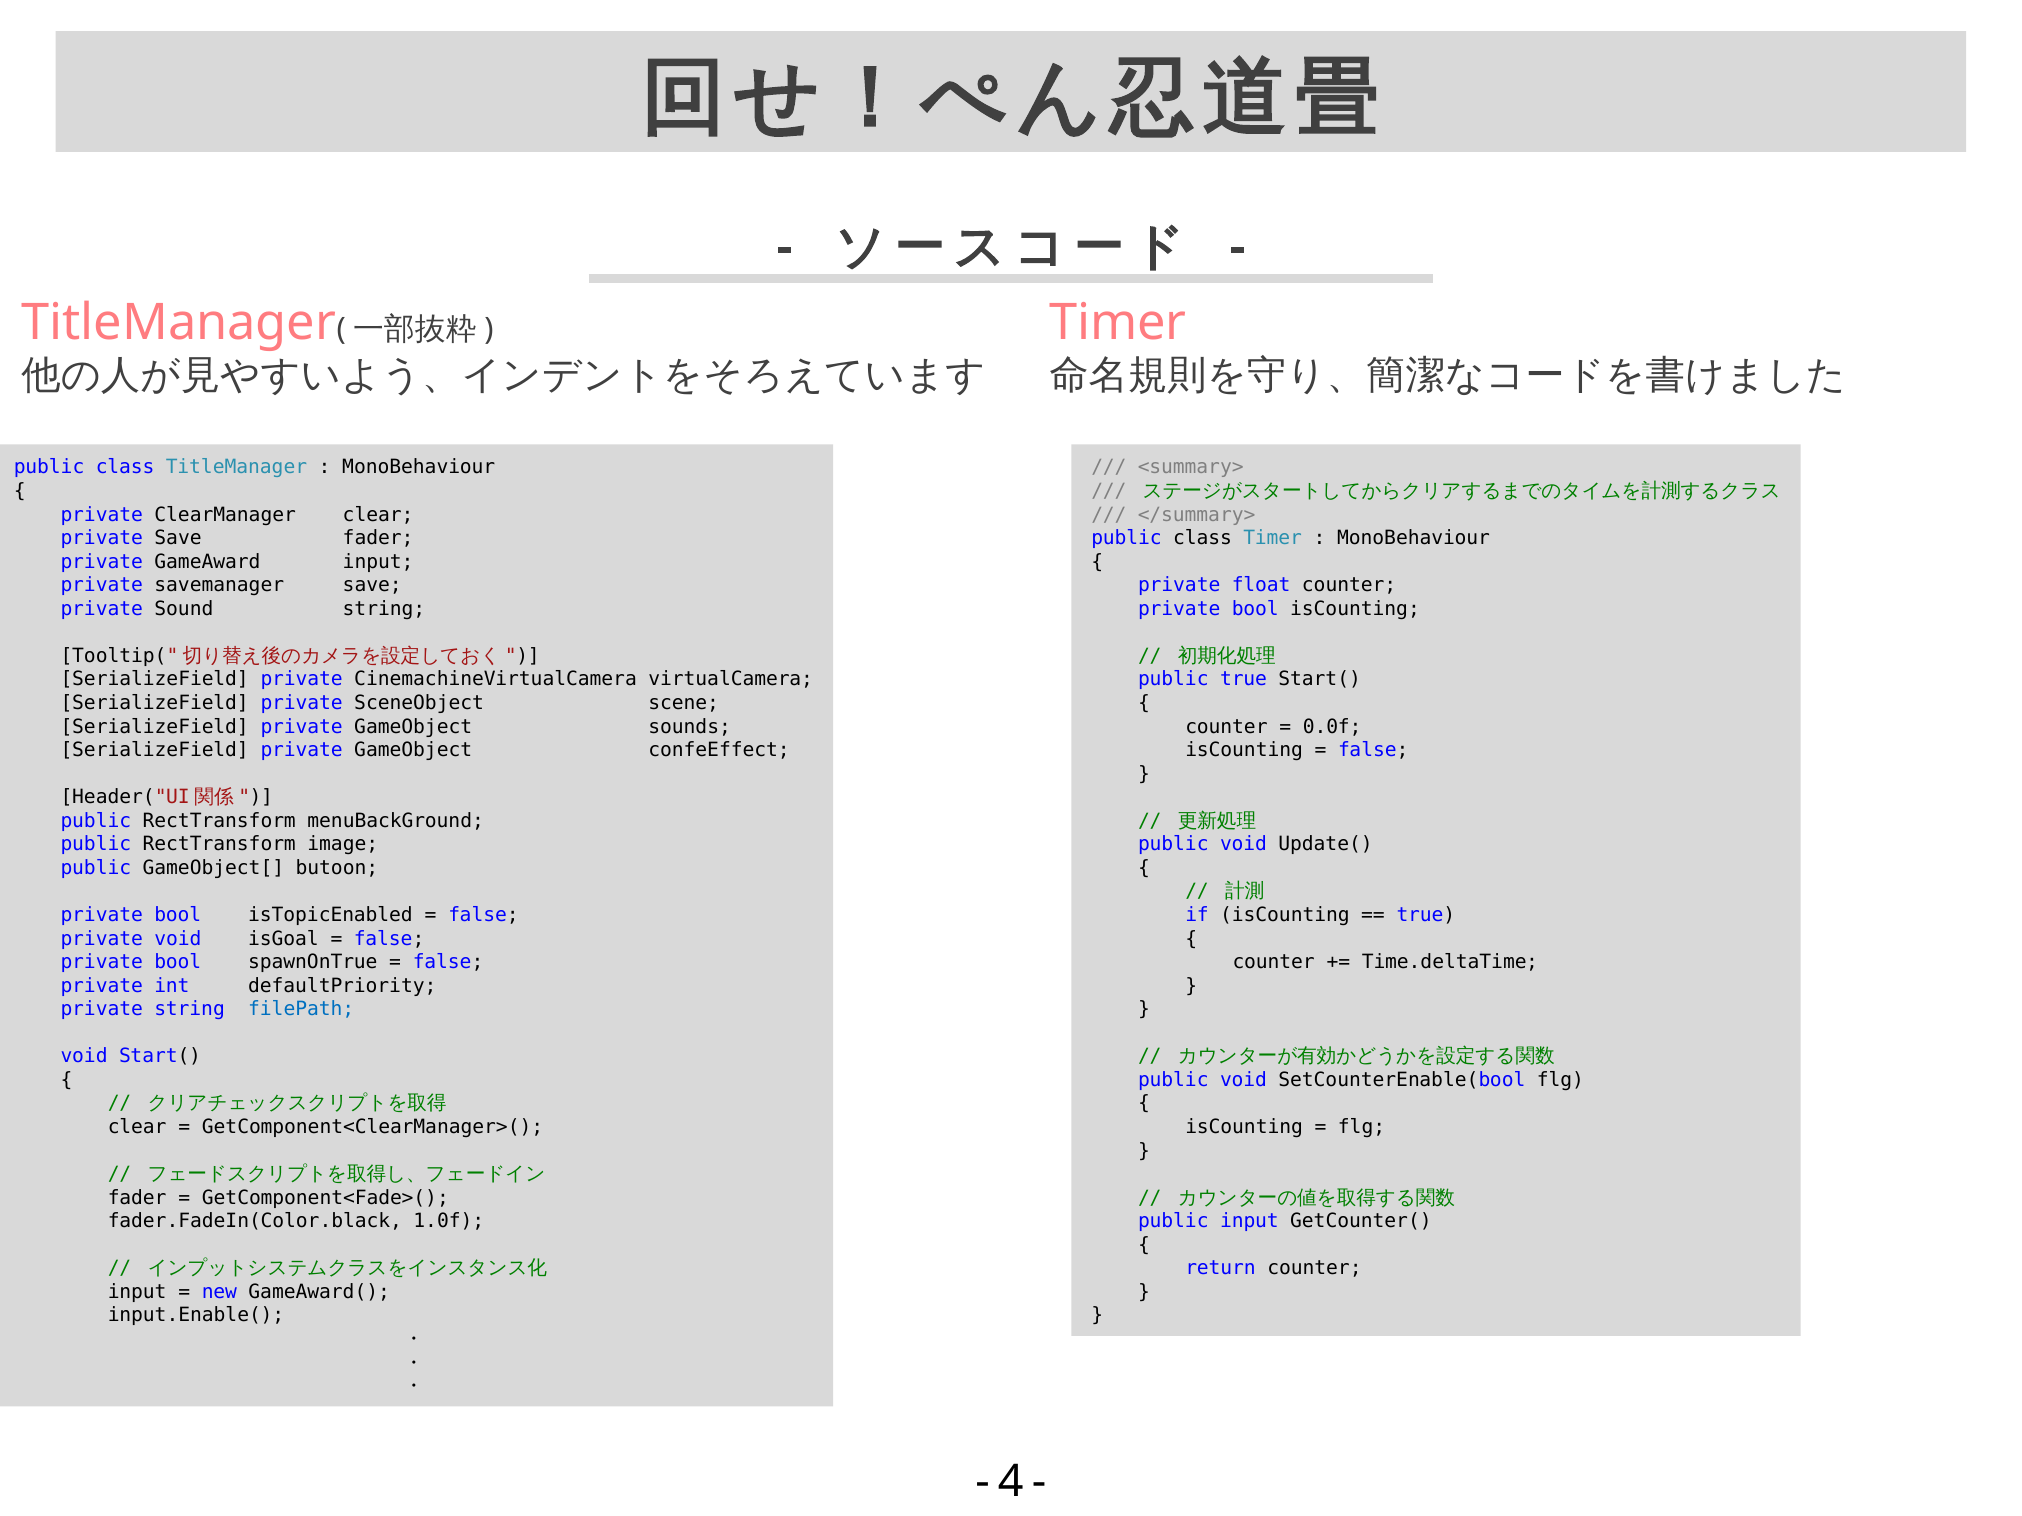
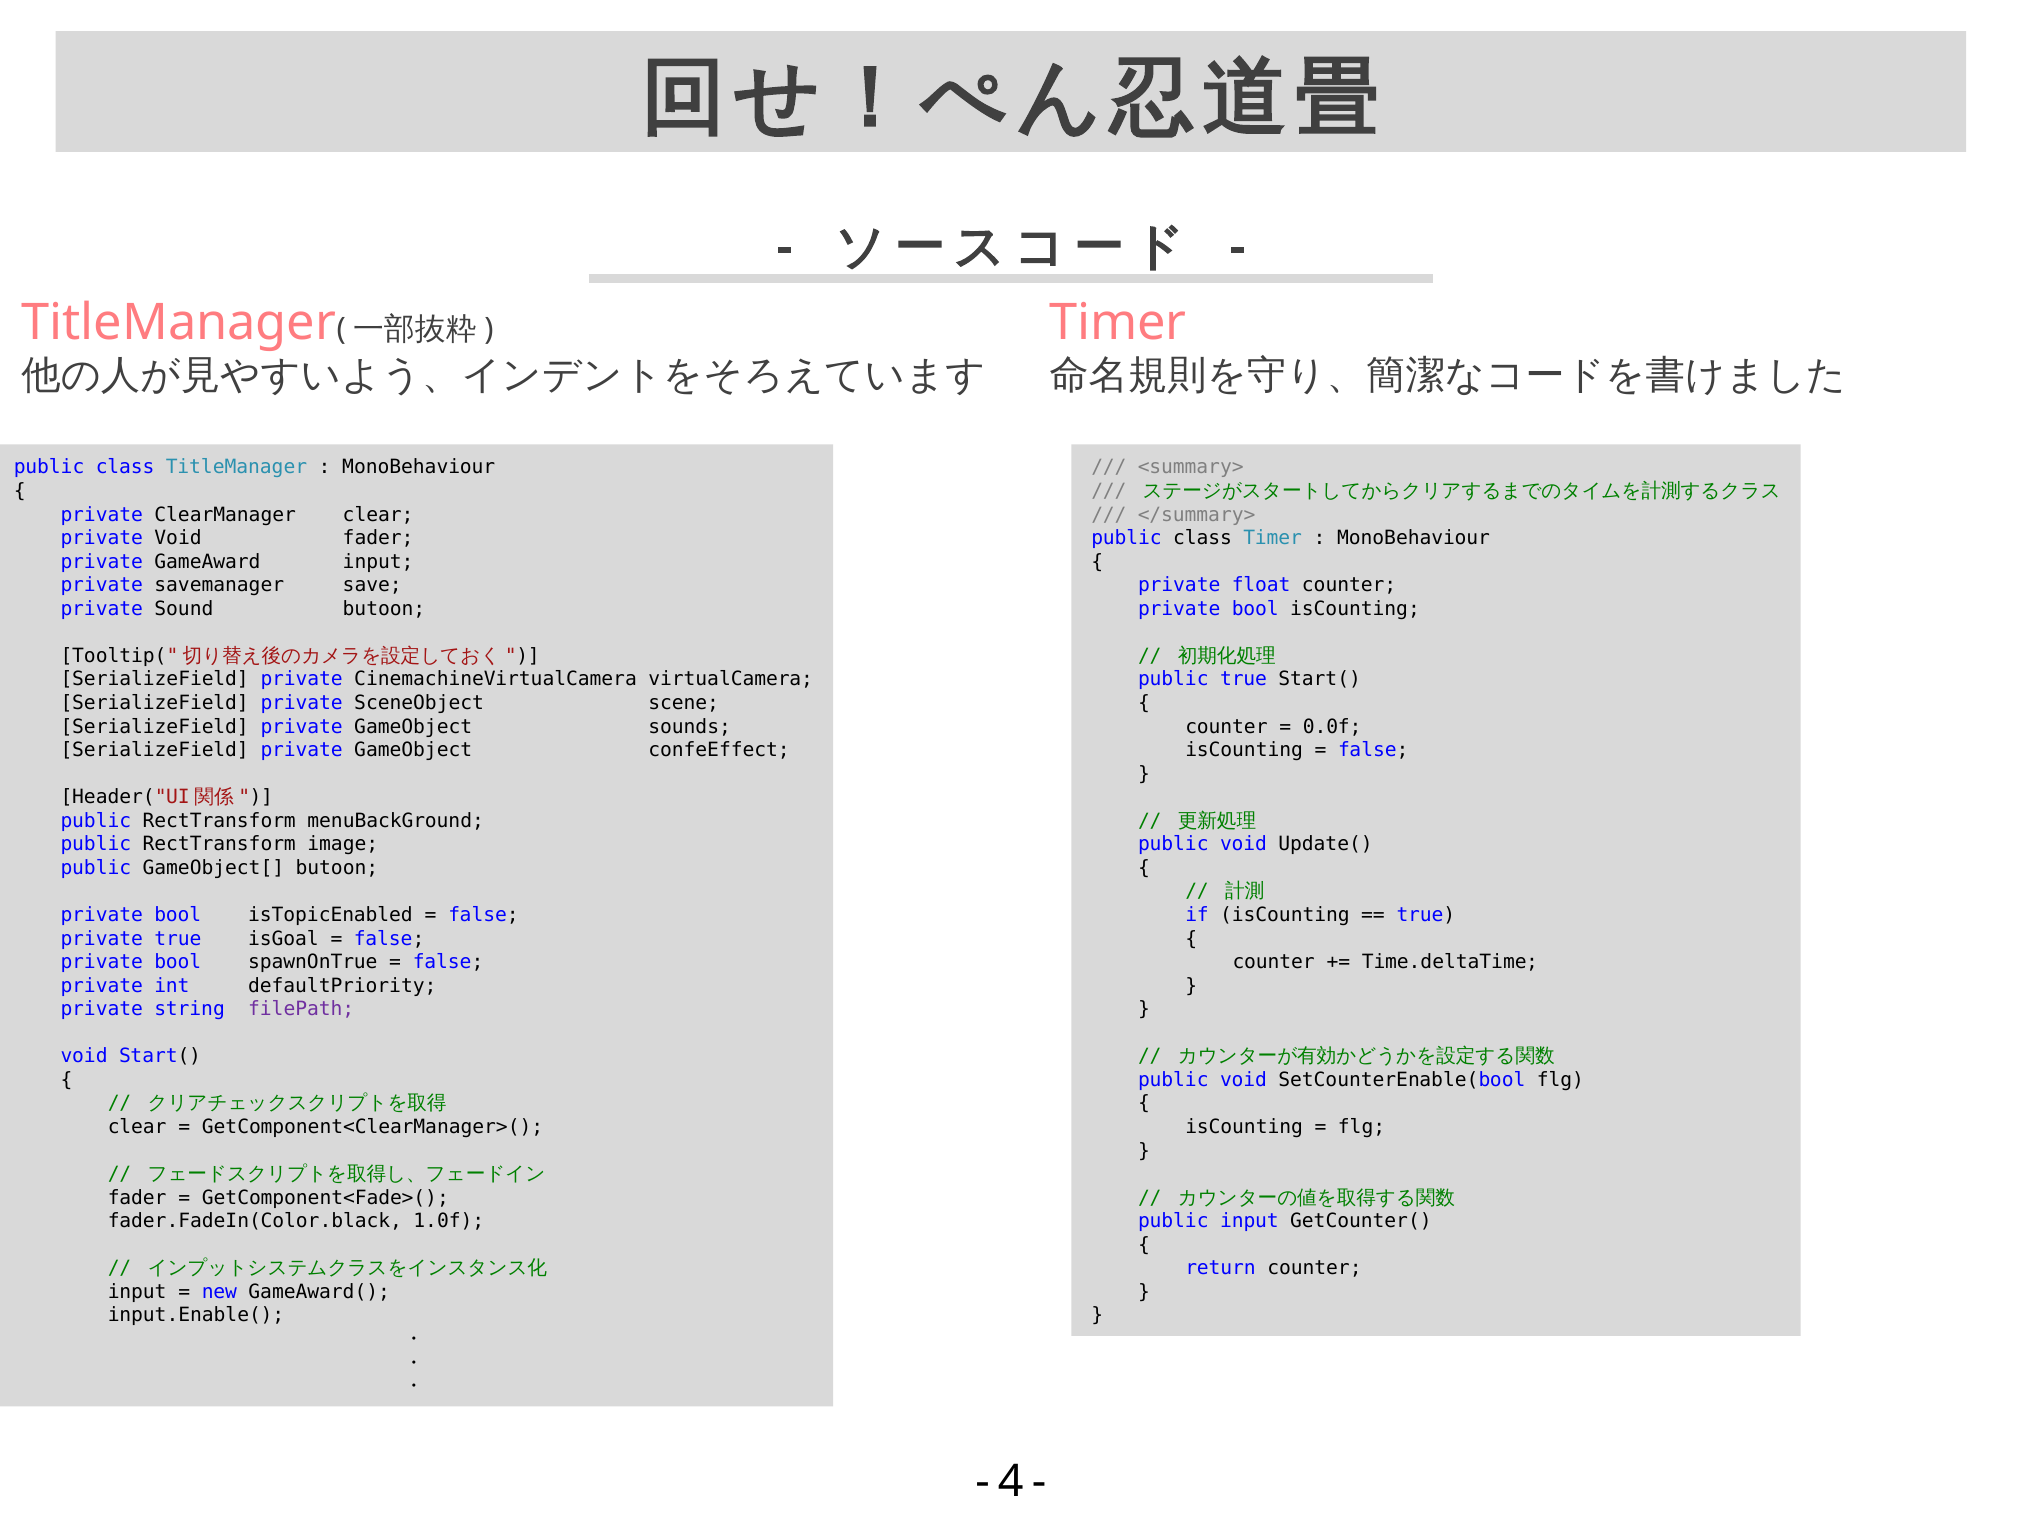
private Save: Save -> Void
Sound string: string -> butoon
private void: void -> true
filePath colour: blue -> purple
